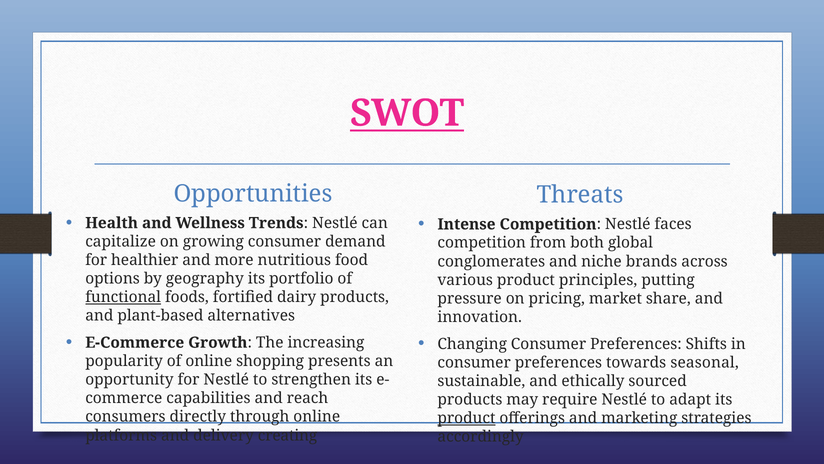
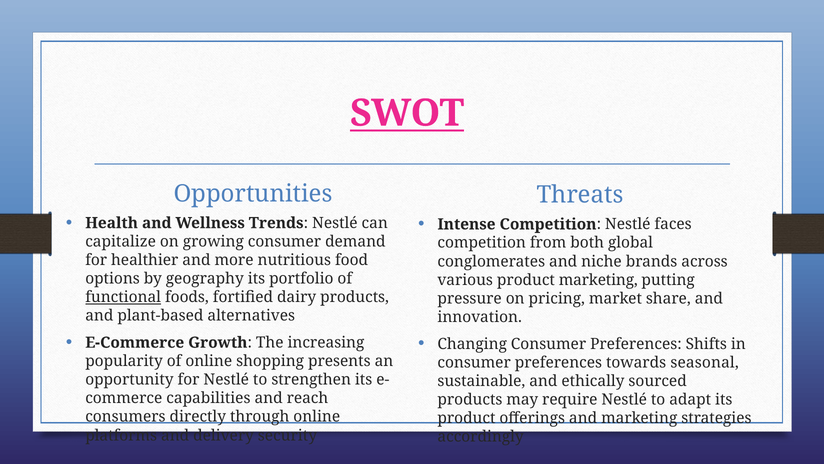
product principles: principles -> marketing
product at (466, 418) underline: present -> none
creating: creating -> security
